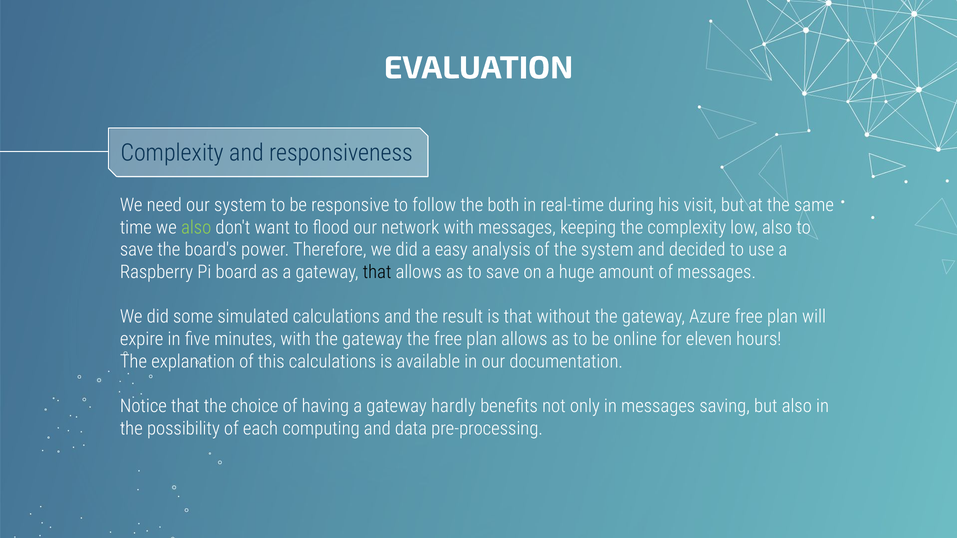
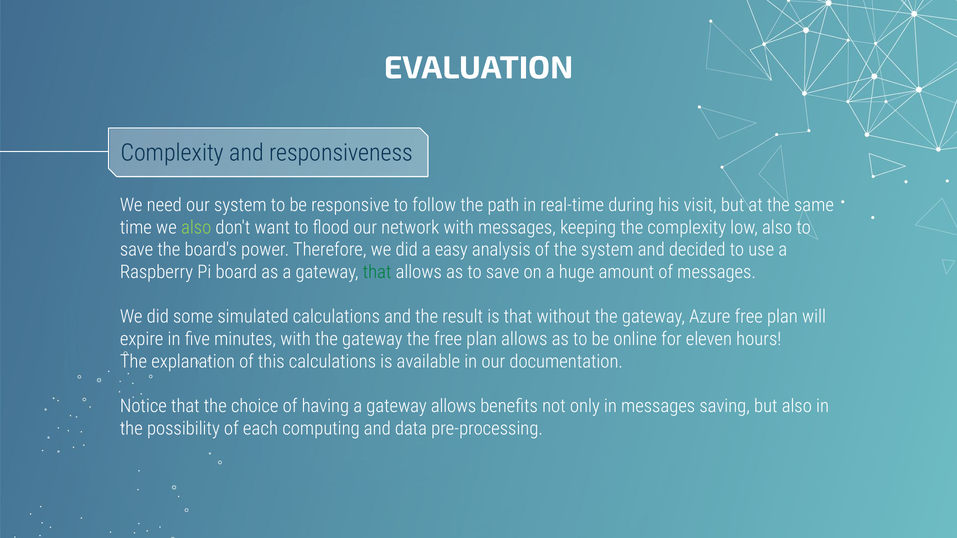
both: both -> path
that at (377, 272) colour: black -> green
gateway hardly: hardly -> allows
